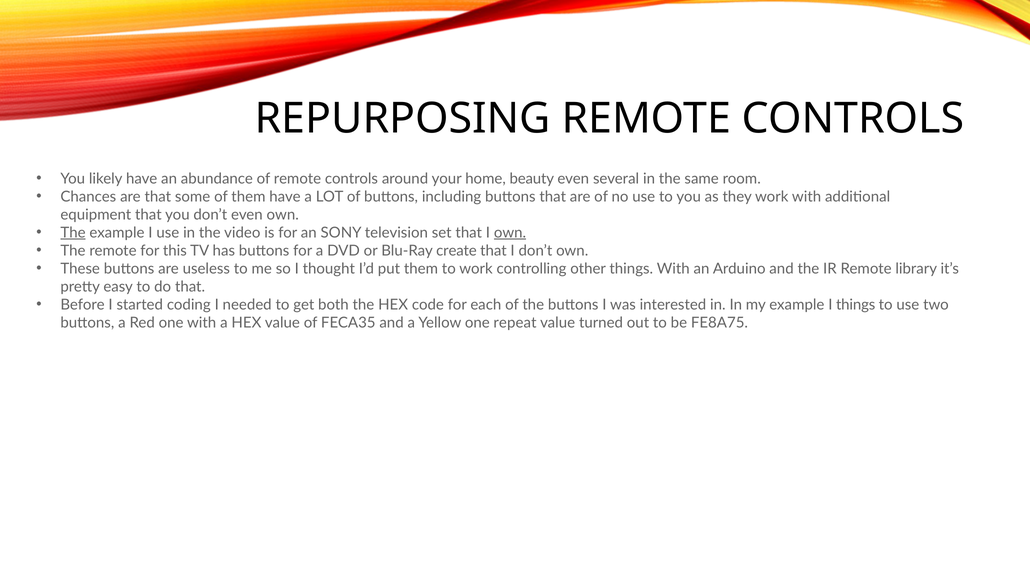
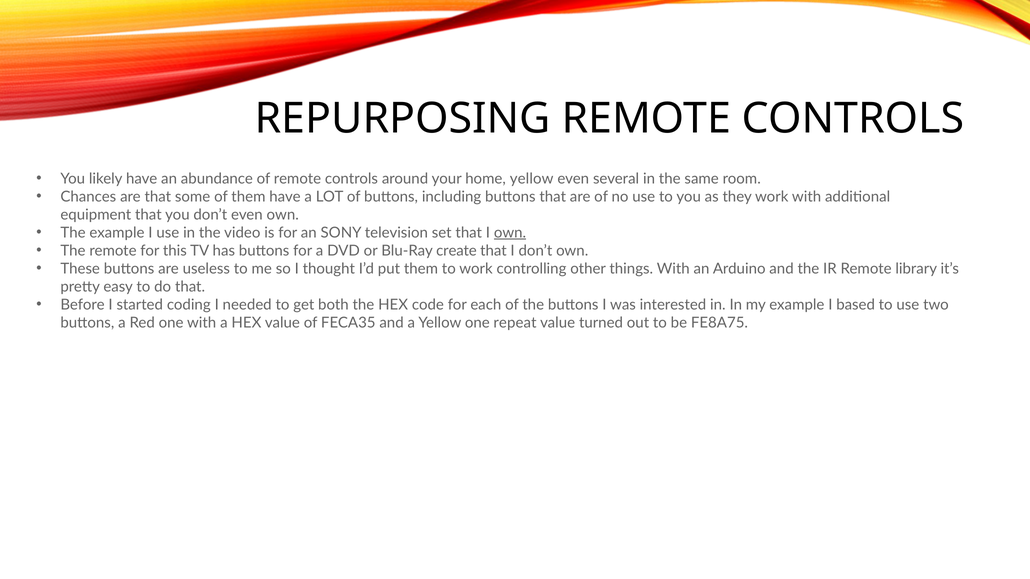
home beauty: beauty -> yellow
The at (73, 233) underline: present -> none
I things: things -> based
